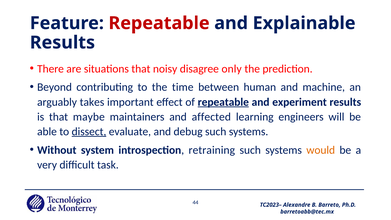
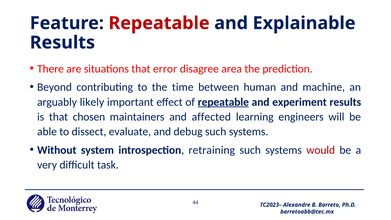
noisy: noisy -> error
only: only -> area
takes: takes -> likely
maybe: maybe -> chosen
dissect underline: present -> none
would colour: orange -> red
